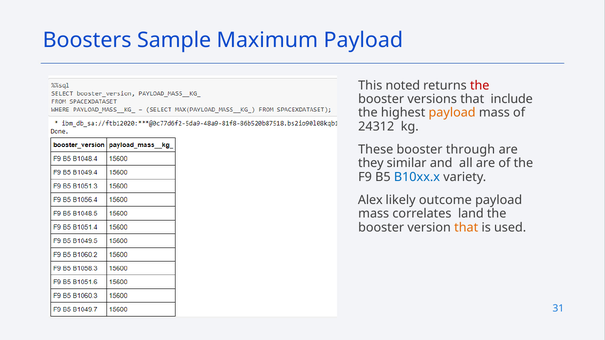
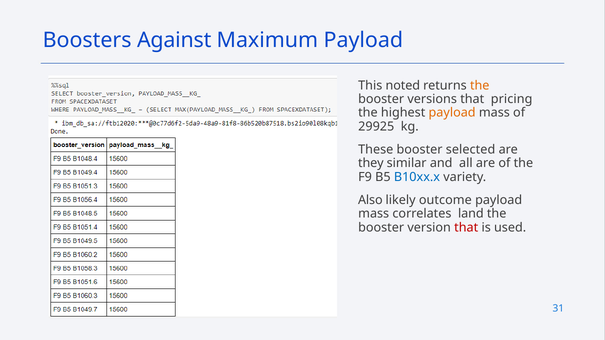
Sample: Sample -> Against
the at (480, 86) colour: red -> orange
include: include -> pricing
24312: 24312 -> 29925
through: through -> selected
Alex: Alex -> Also
that at (466, 228) colour: orange -> red
